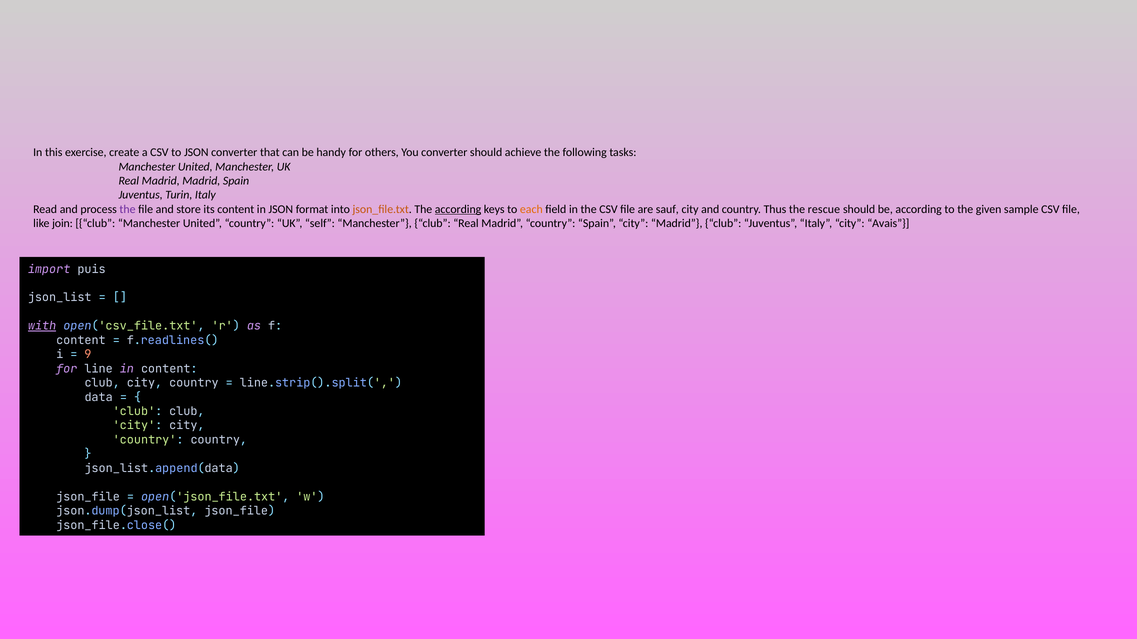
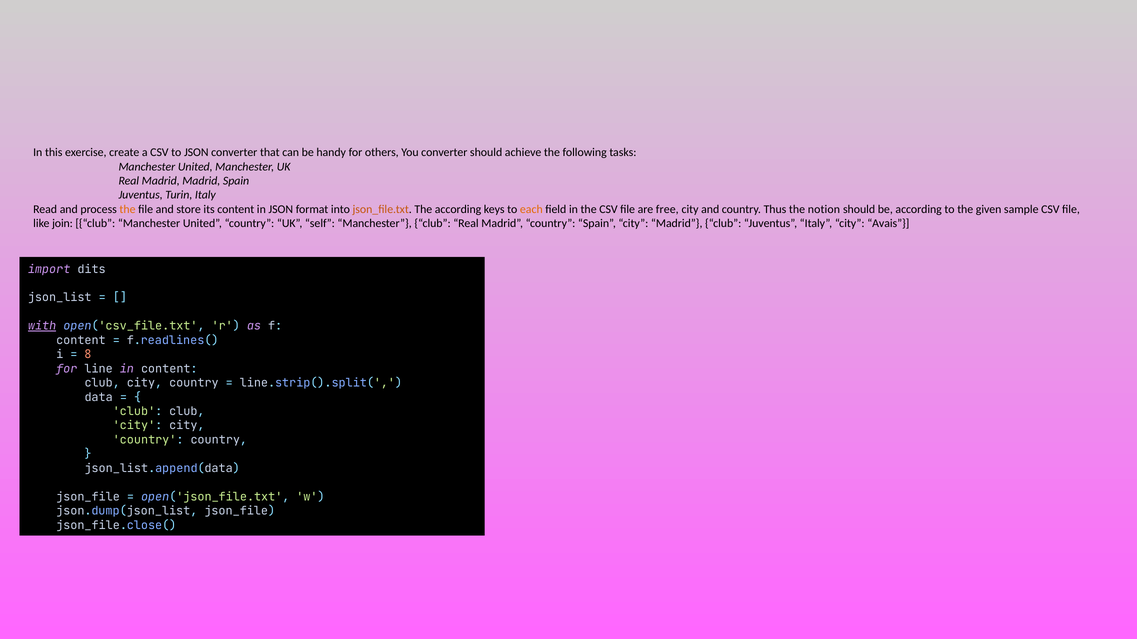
the at (128, 209) colour: purple -> orange
according at (458, 209) underline: present -> none
sauf: sauf -> free
rescue: rescue -> notion
puis: puis -> dits
9: 9 -> 8
